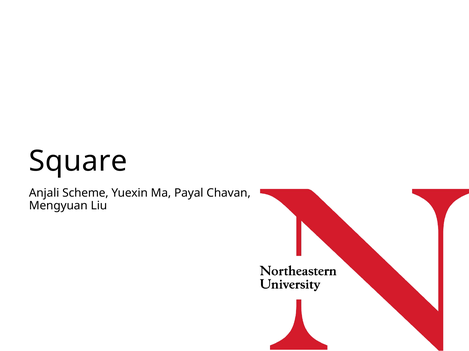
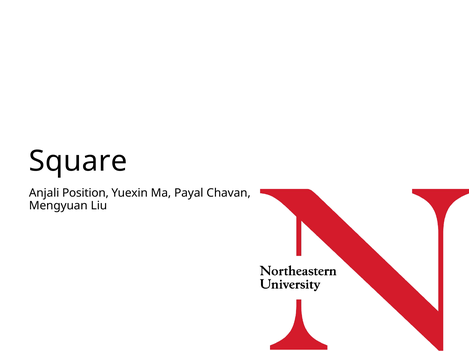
Scheme: Scheme -> Position
